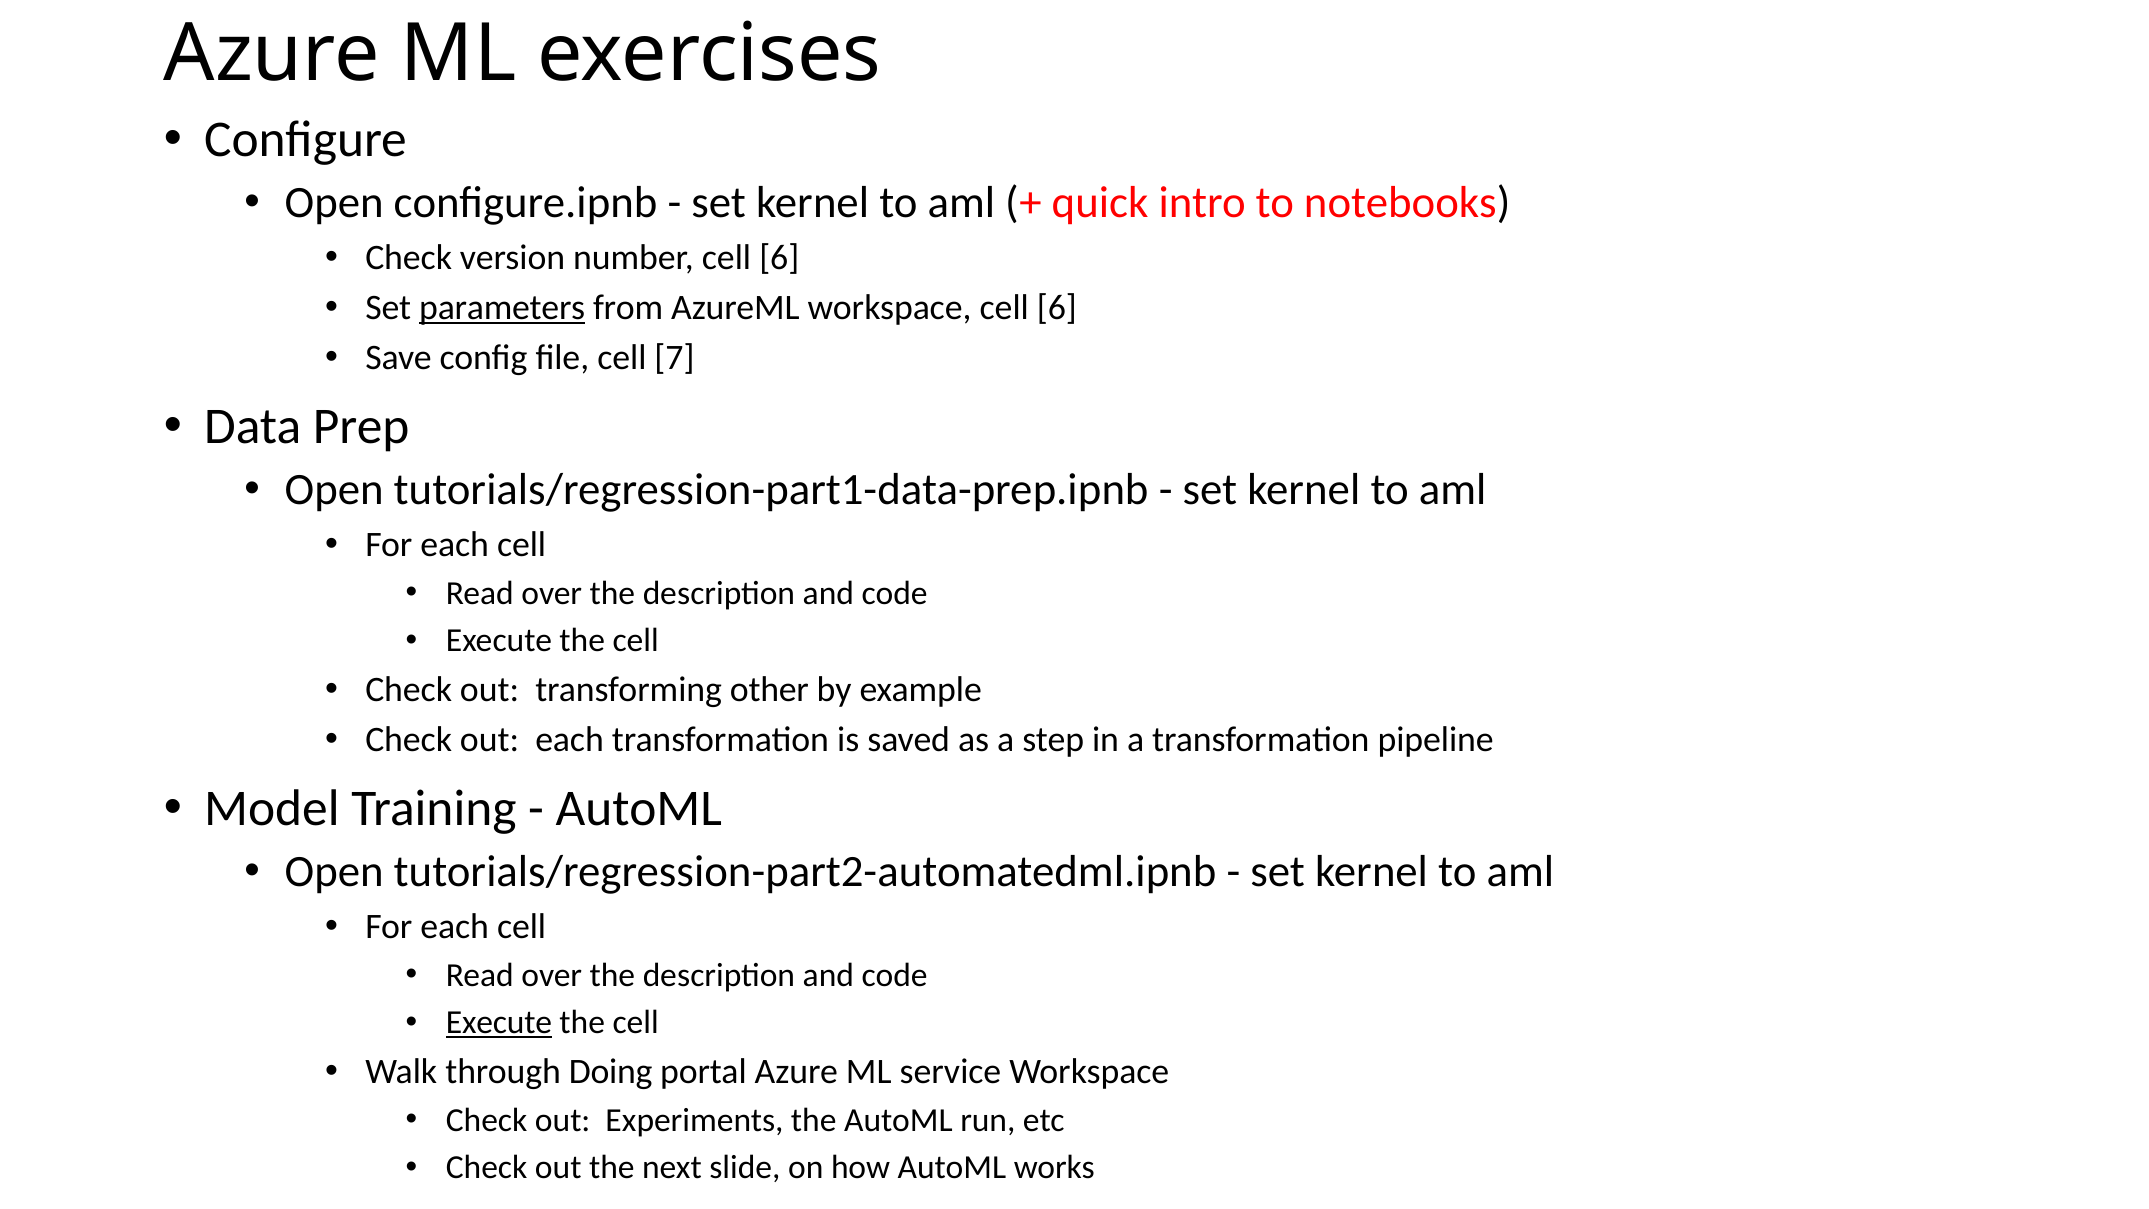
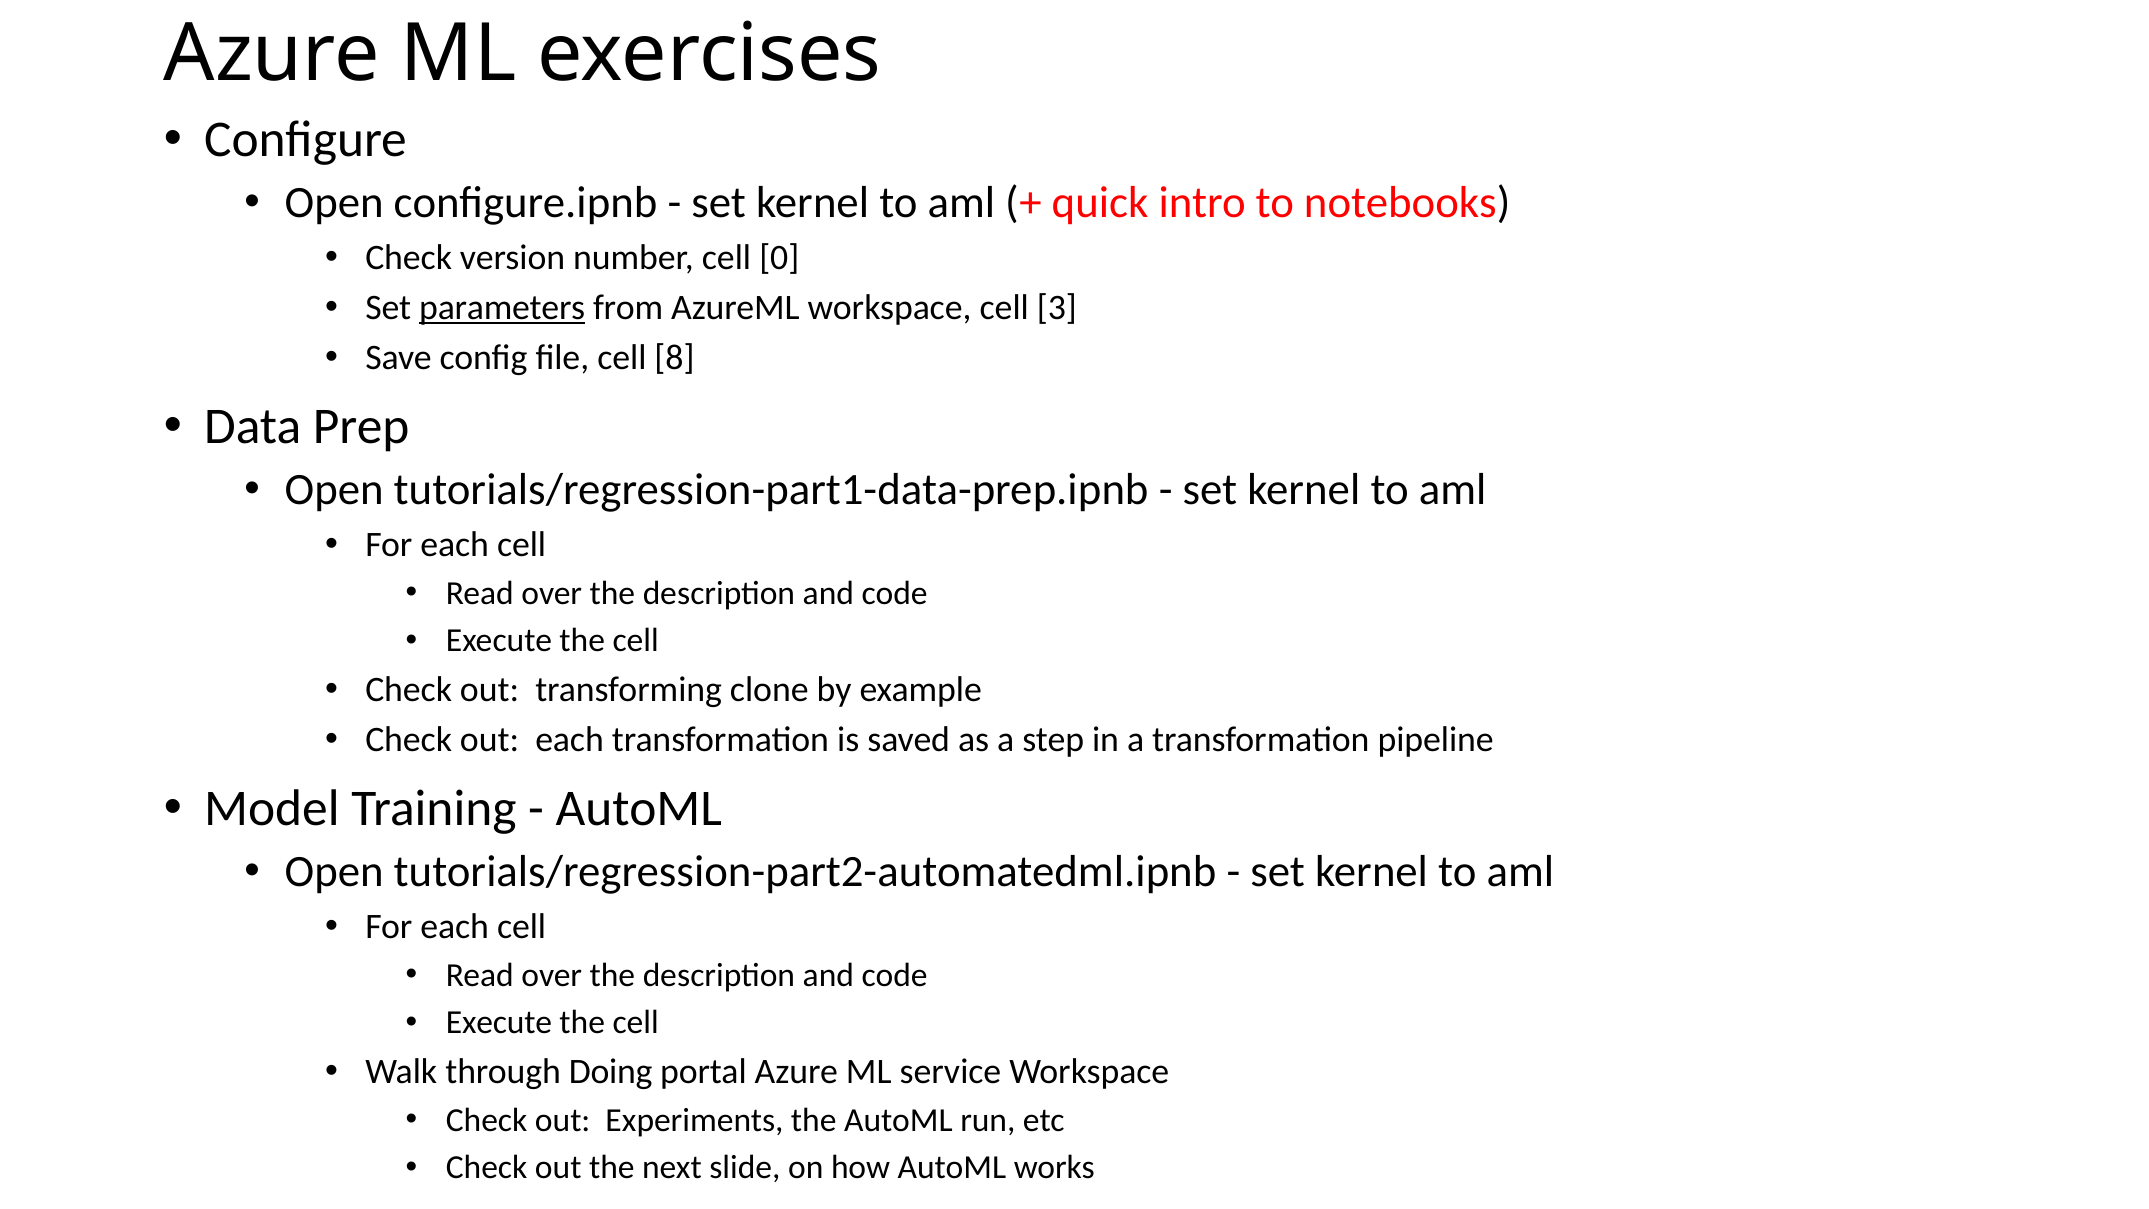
number cell 6: 6 -> 0
workspace cell 6: 6 -> 3
7: 7 -> 8
other: other -> clone
Execute at (499, 1023) underline: present -> none
